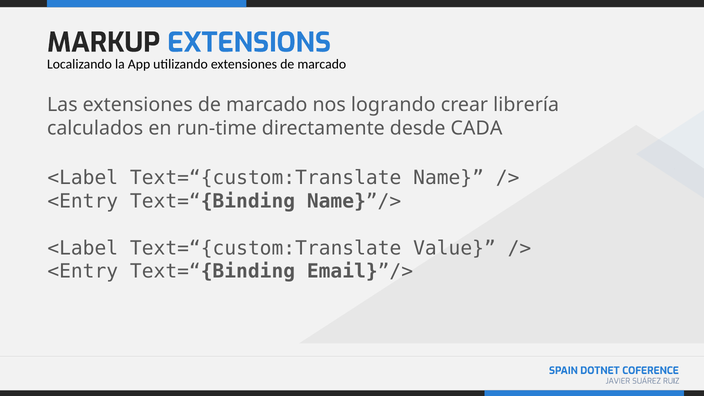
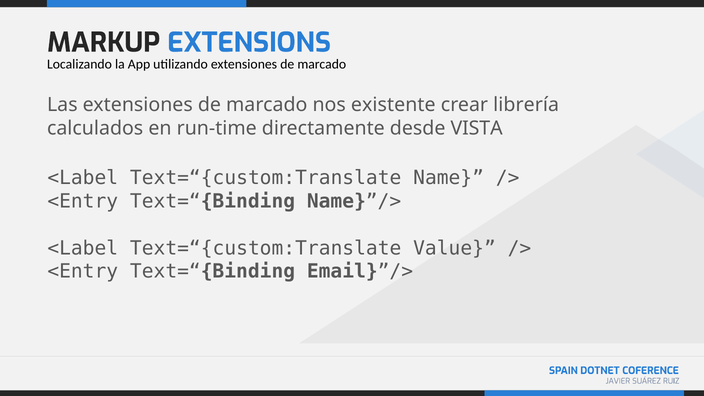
logrando: logrando -> existente
CADA: CADA -> VISTA
